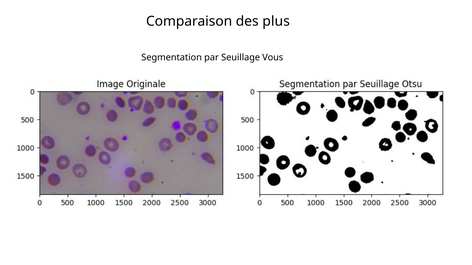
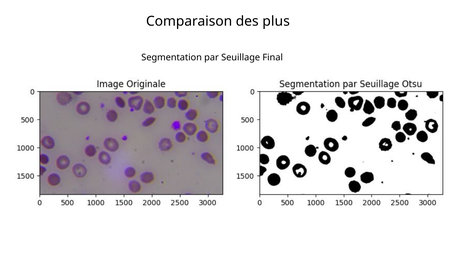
Vous: Vous -> Final
